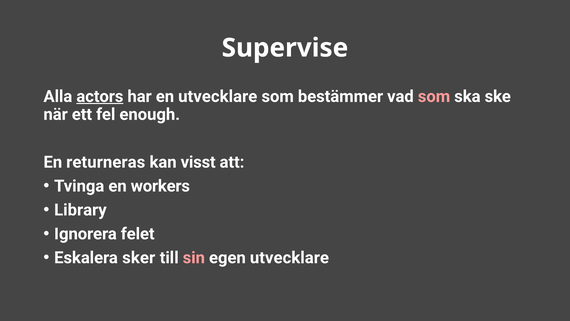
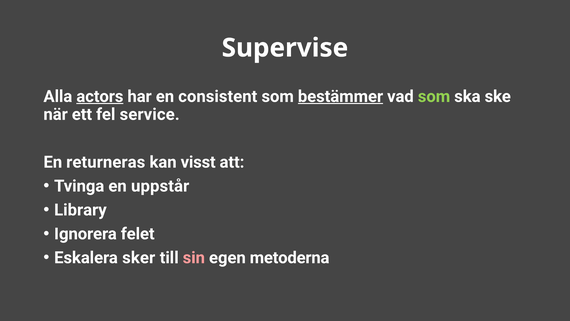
en utvecklare: utvecklare -> consistent
bestämmer underline: none -> present
som at (434, 96) colour: pink -> light green
enough: enough -> service
workers: workers -> uppstår
egen utvecklare: utvecklare -> metoderna
